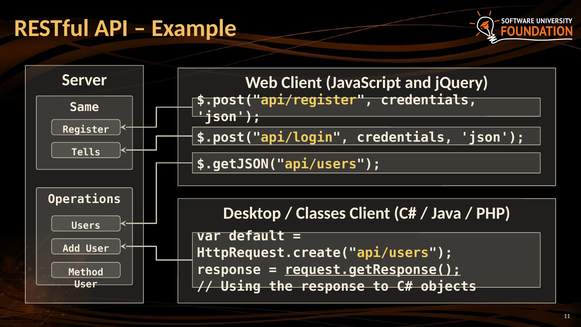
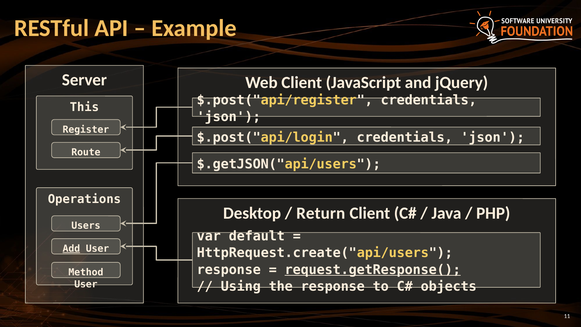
Same: Same -> This
Tells: Tells -> Route
Classes: Classes -> Return
Add underline: none -> present
